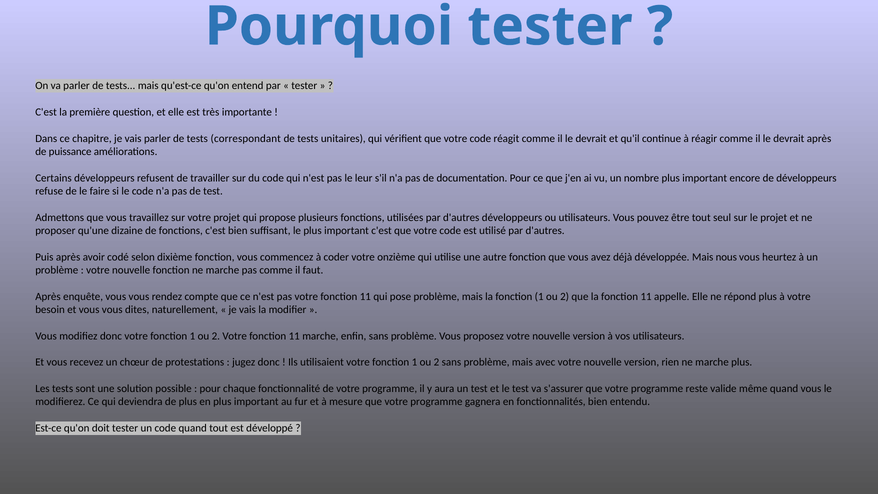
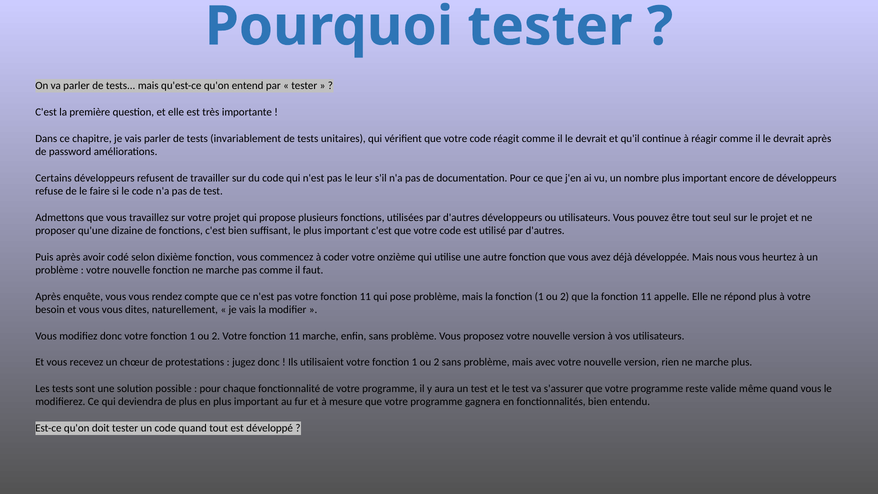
correspondant: correspondant -> invariablement
puissance: puissance -> password
